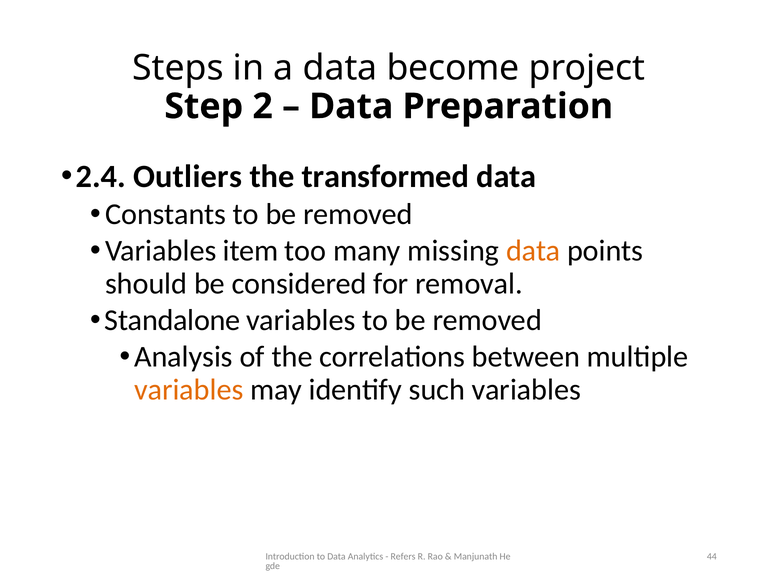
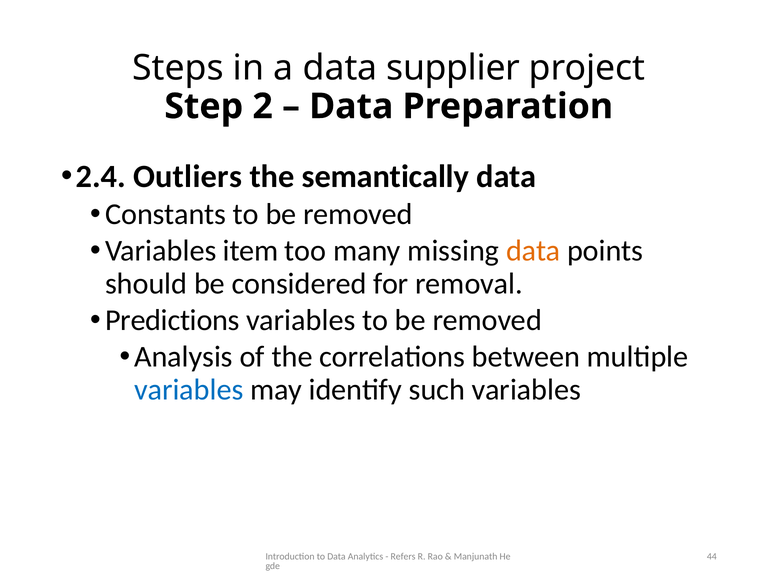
become: become -> supplier
transformed: transformed -> semantically
Standalone: Standalone -> Predictions
variables at (189, 390) colour: orange -> blue
